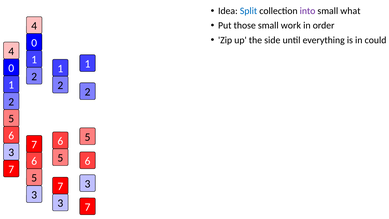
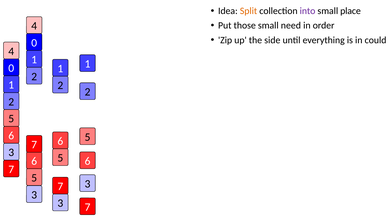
Split colour: blue -> orange
what: what -> place
work: work -> need
